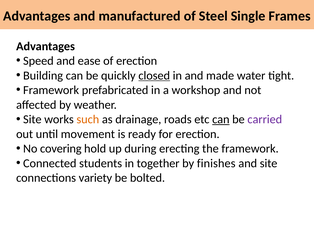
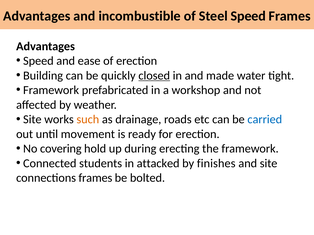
manufactured: manufactured -> incombustible
Steel Single: Single -> Speed
can at (221, 120) underline: present -> none
carried colour: purple -> blue
together: together -> attacked
connections variety: variety -> frames
